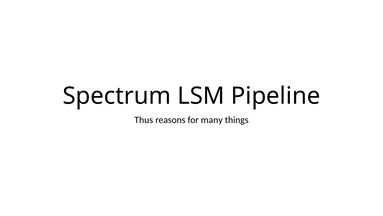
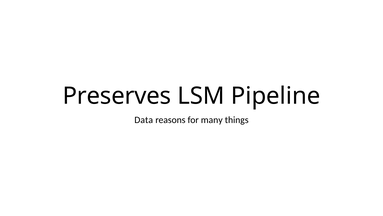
Spectrum: Spectrum -> Preserves
Thus: Thus -> Data
